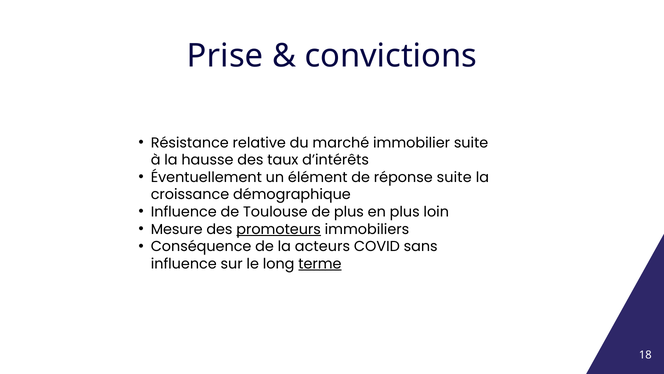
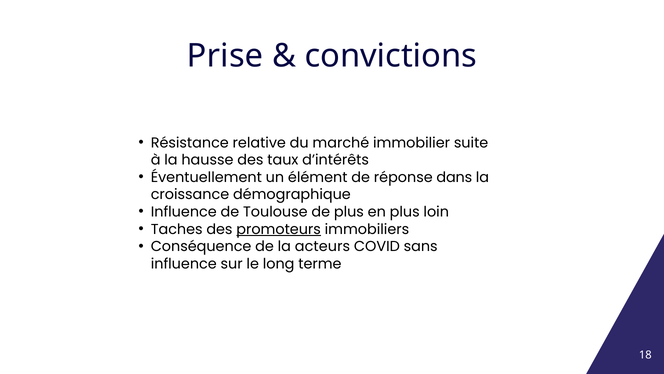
réponse suite: suite -> dans
Mesure: Mesure -> Taches
terme underline: present -> none
